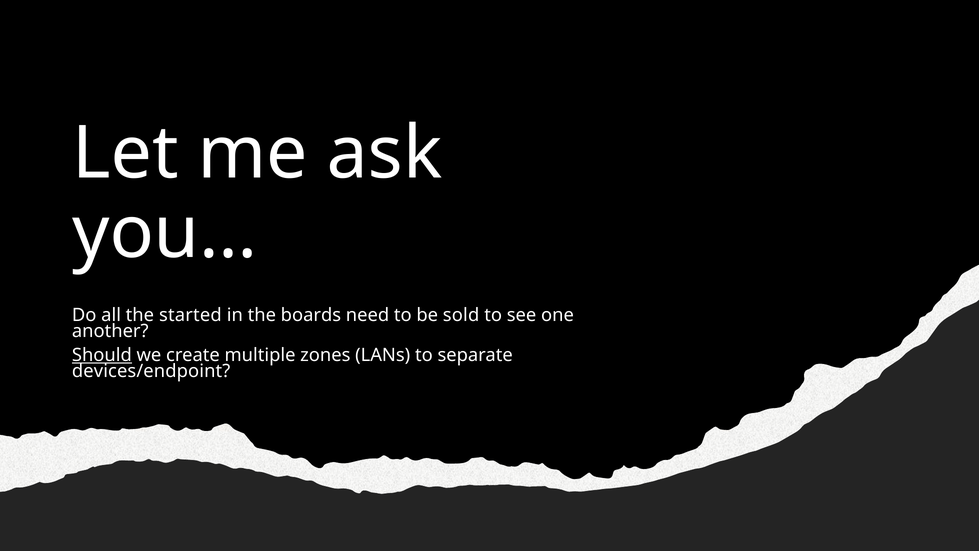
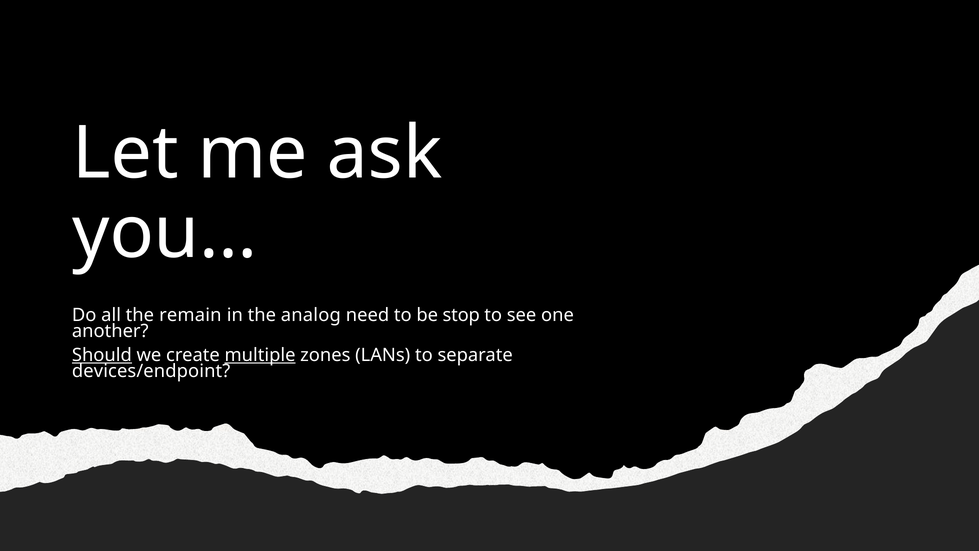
started: started -> remain
boards: boards -> analog
sold: sold -> stop
multiple underline: none -> present
